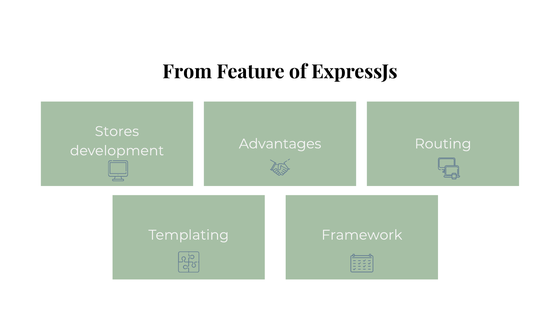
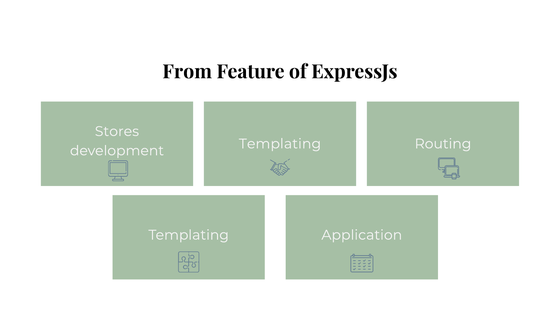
development Advantages: Advantages -> Templating
Framework: Framework -> Application
